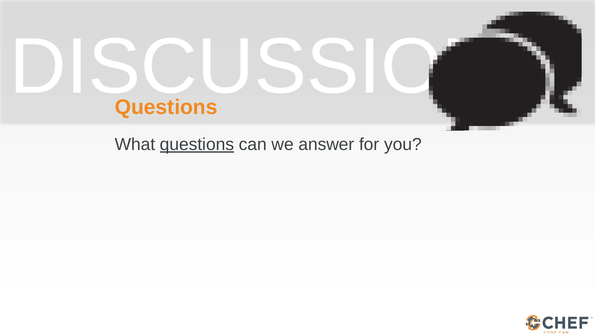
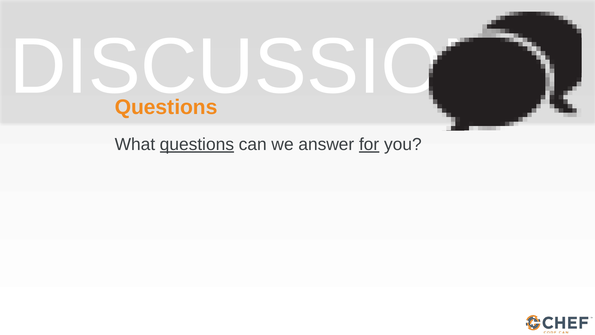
for underline: none -> present
